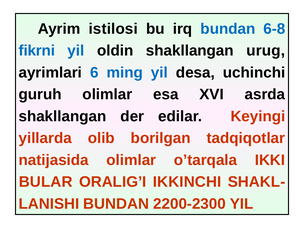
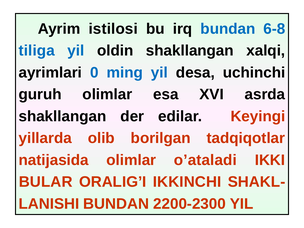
fikrni: fikrni -> tiliga
urug: urug -> xalqi
6: 6 -> 0
o’tarqala: o’tarqala -> o’ataladi
